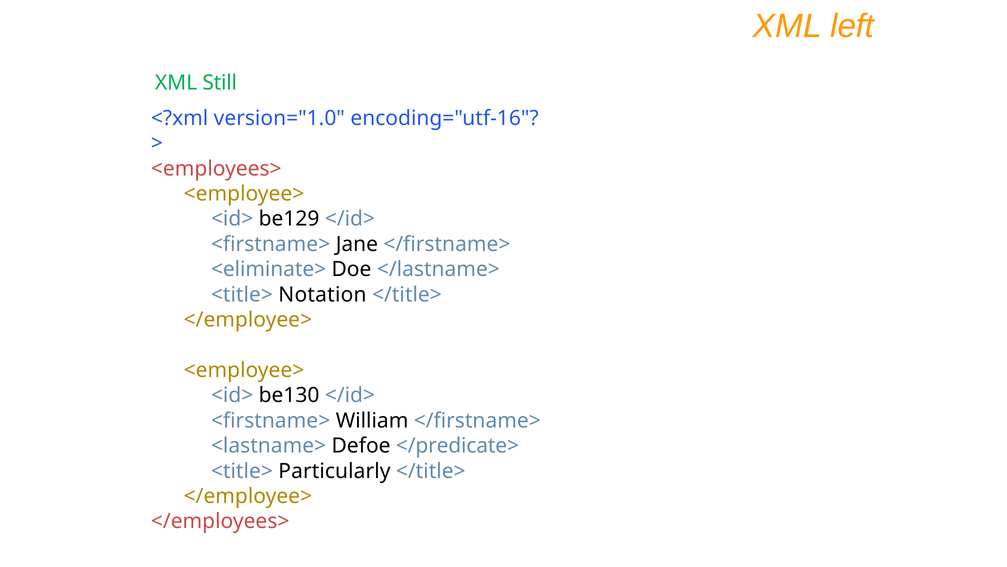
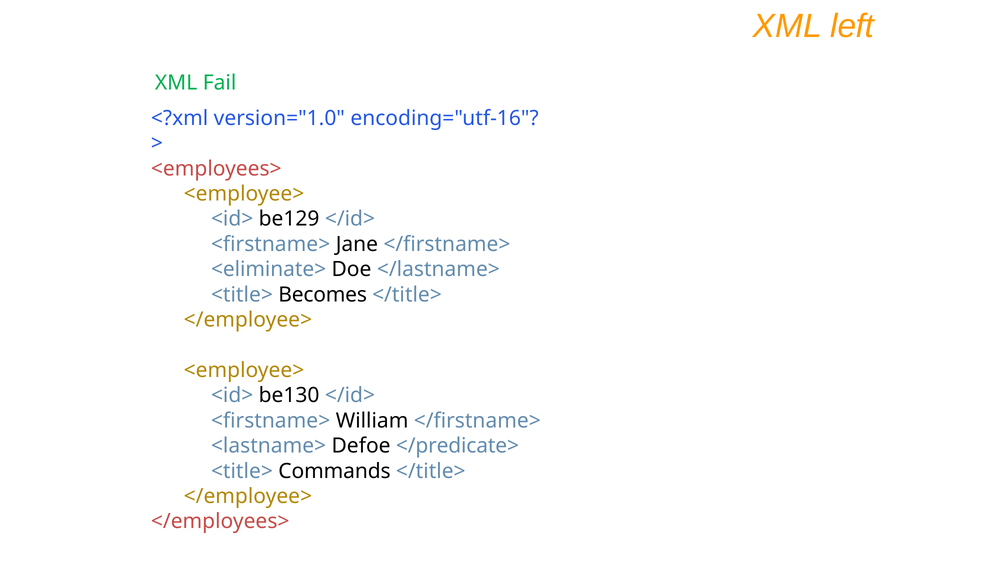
Still: Still -> Fail
Notation: Notation -> Becomes
Particularly: Particularly -> Commands
